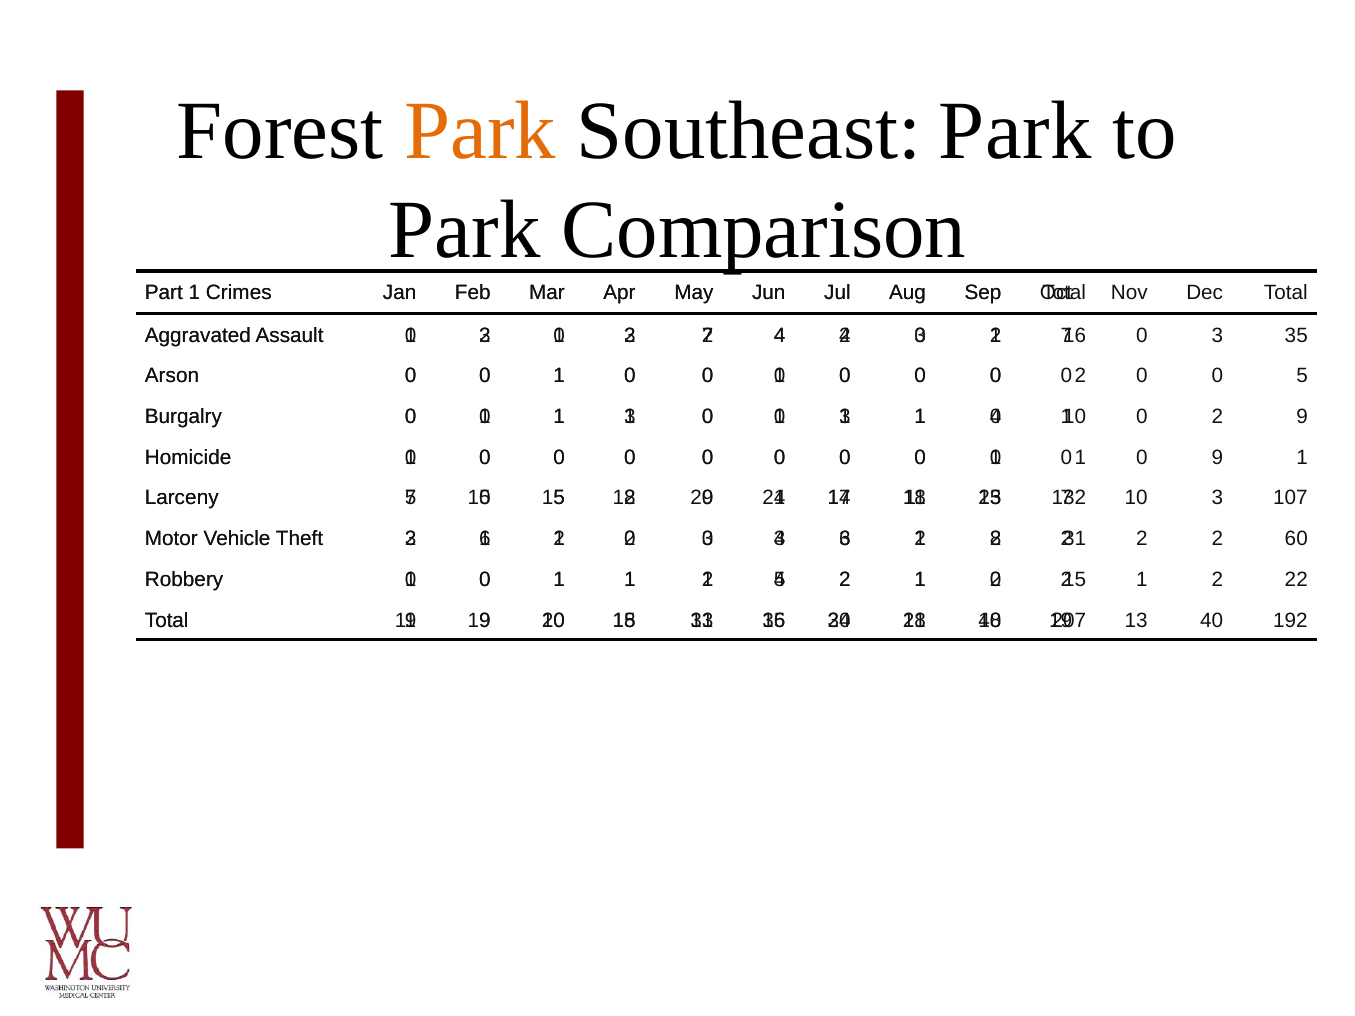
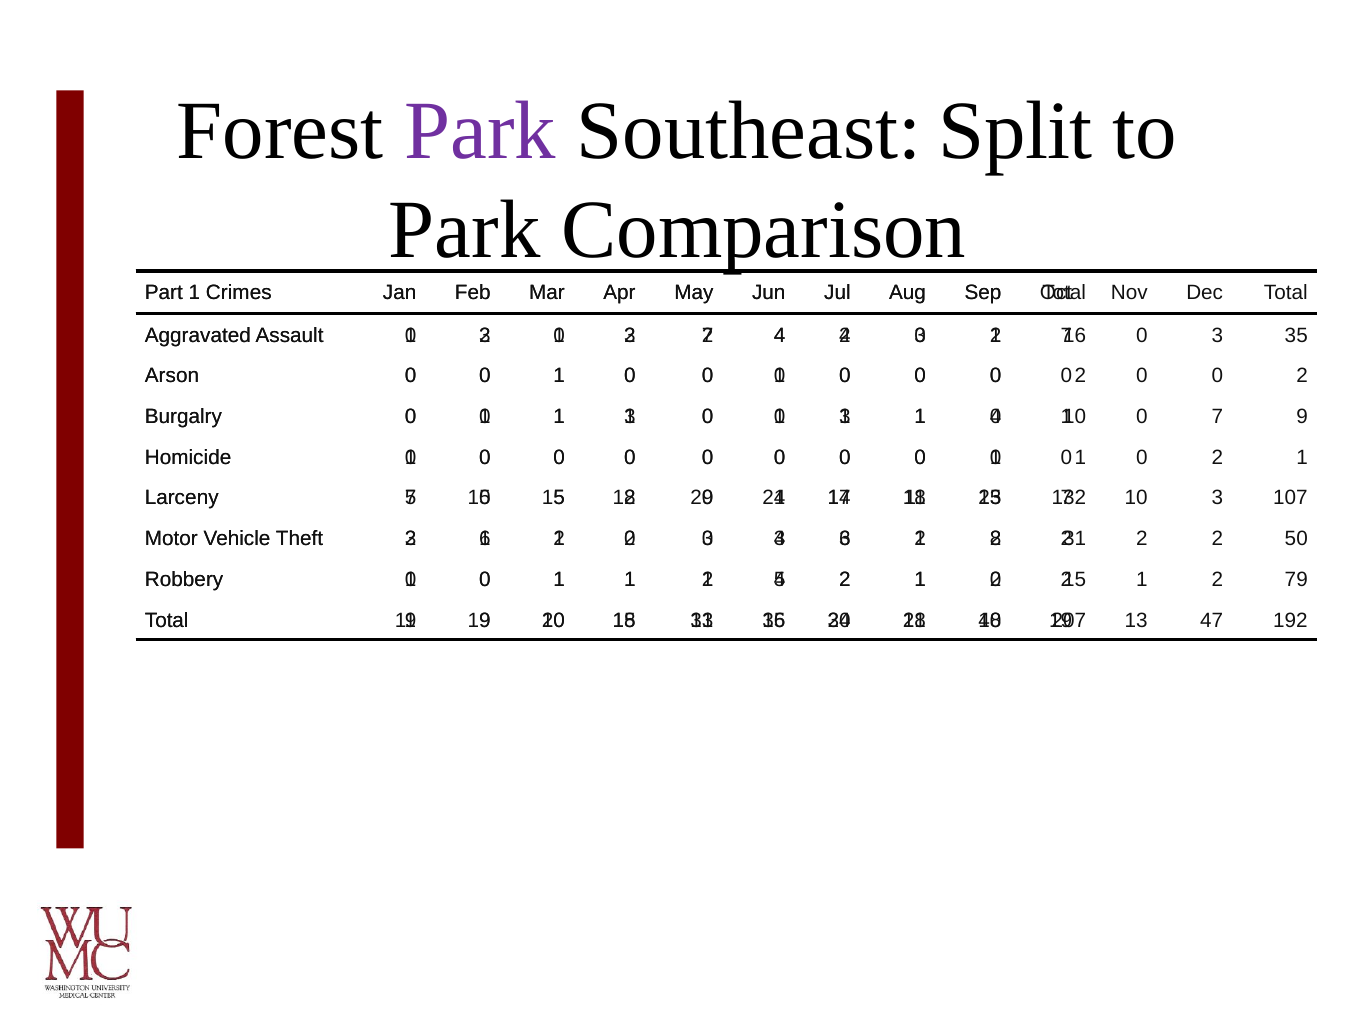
Park at (480, 131) colour: orange -> purple
Southeast Park: Park -> Split
5 at (1302, 376): 5 -> 2
2 at (1217, 417): 2 -> 7
9 at (1217, 458): 9 -> 2
60: 60 -> 50
22: 22 -> 79
13 40: 40 -> 47
